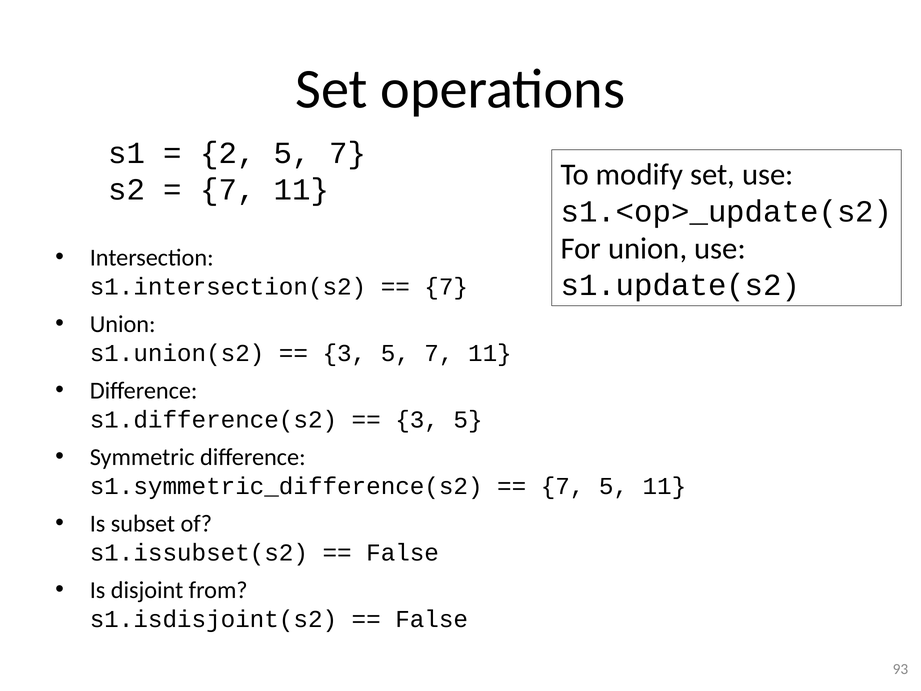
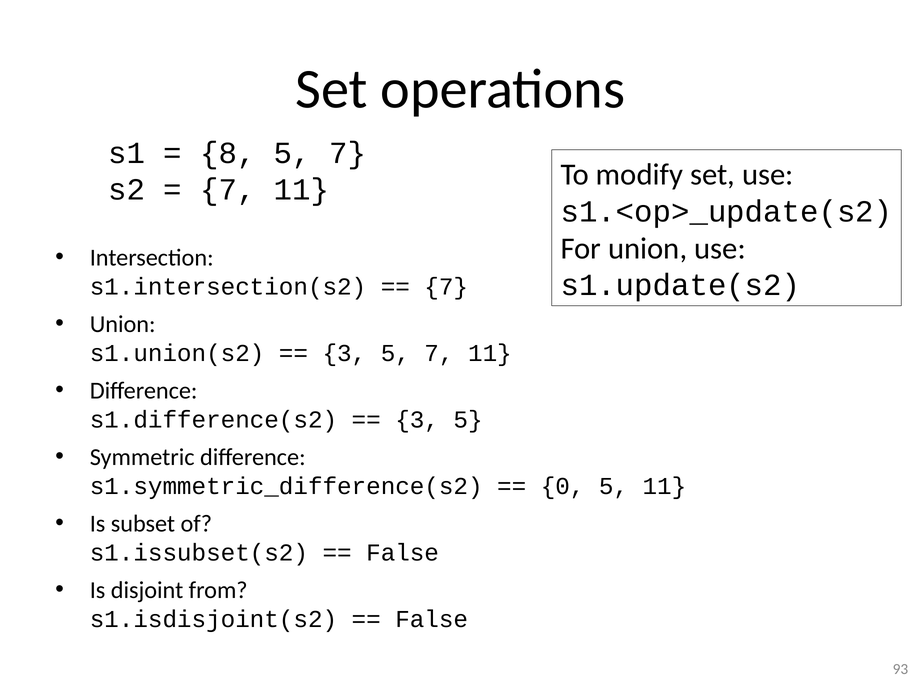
2: 2 -> 8
7 at (563, 486): 7 -> 0
